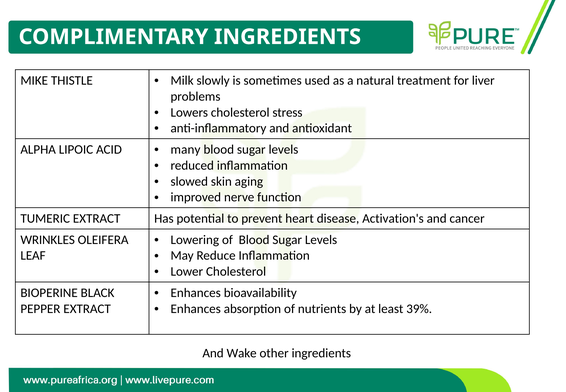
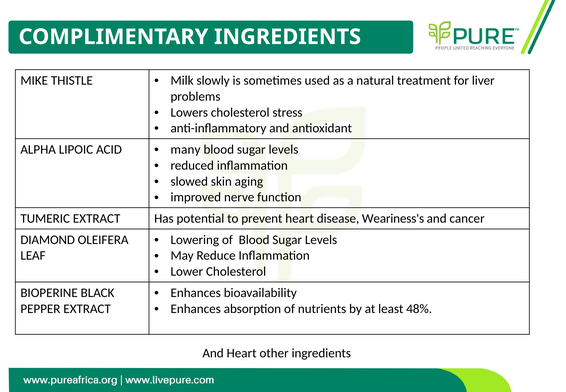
Activation's: Activation's -> Weariness's
WRINKLES: WRINKLES -> DIAMOND
39%: 39% -> 48%
And Wake: Wake -> Heart
